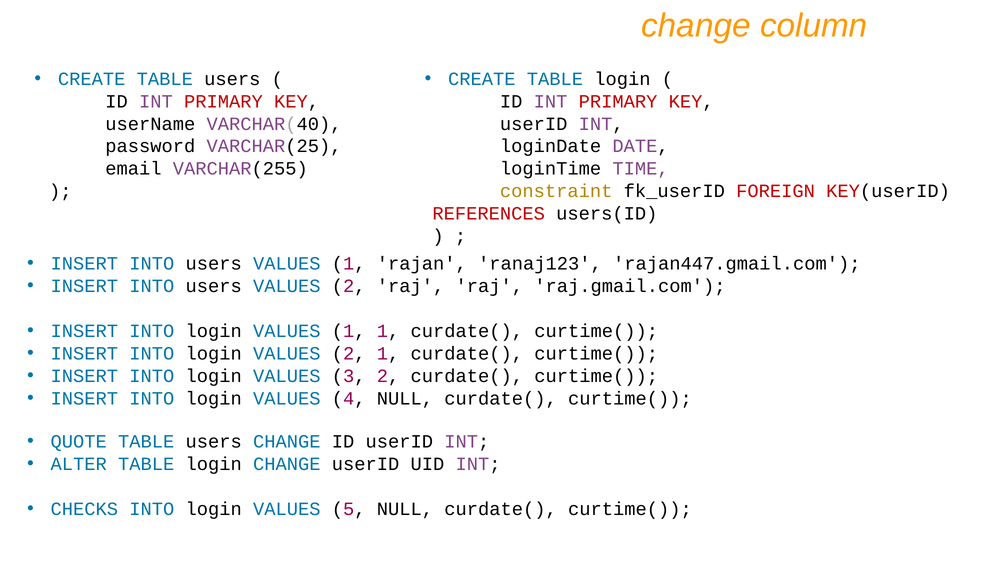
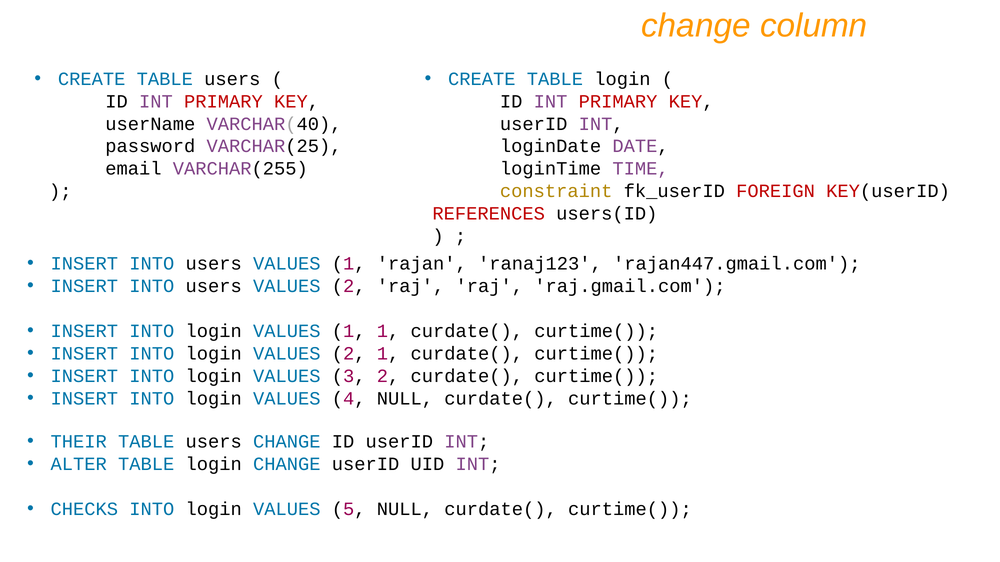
QUOTE: QUOTE -> THEIR
